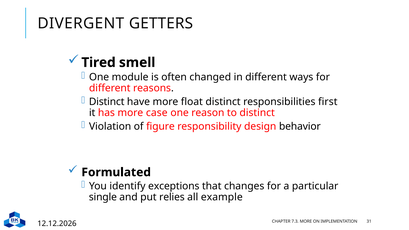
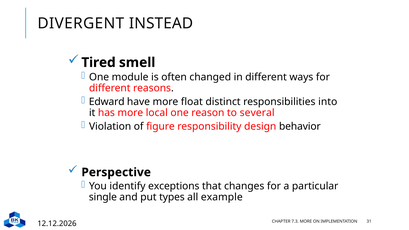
GETTERS: GETTERS -> INSTEAD
Distinct at (107, 102): Distinct -> Edward
first: first -> into
case: case -> local
to distinct: distinct -> several
Formulated: Formulated -> Perspective
relies: relies -> types
